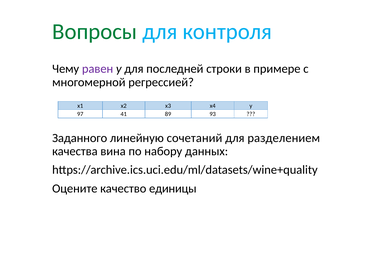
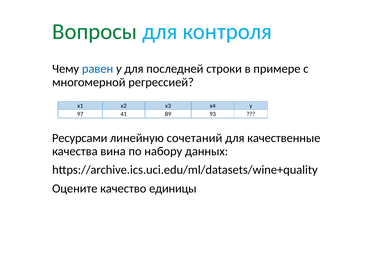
равен colour: purple -> blue
Заданного: Заданного -> Ресурсами
разделением: разделением -> качественные
